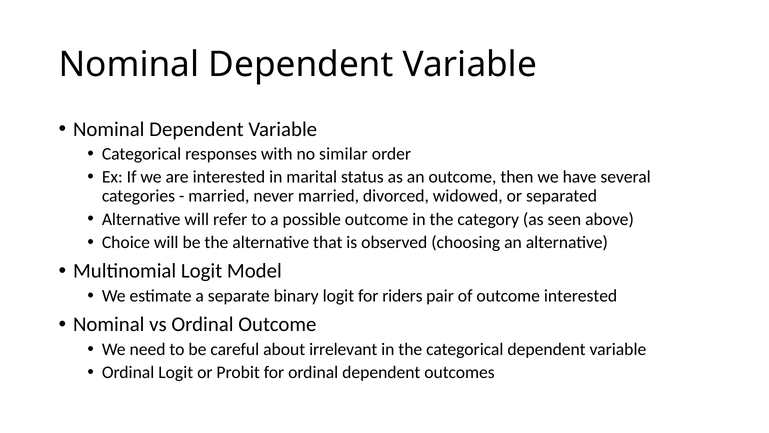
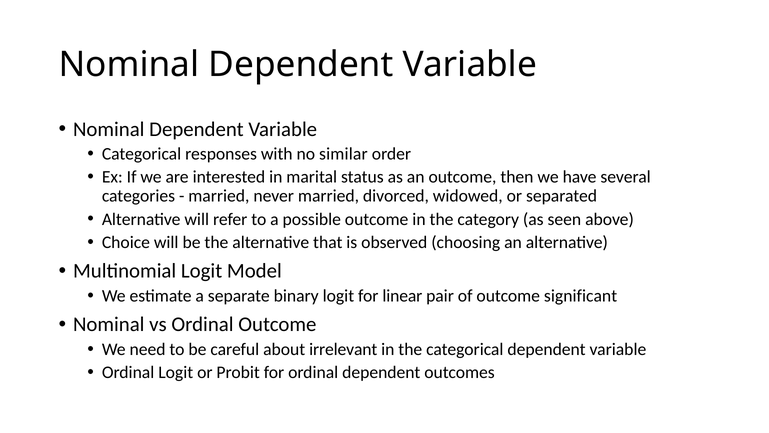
riders: riders -> linear
outcome interested: interested -> significant
